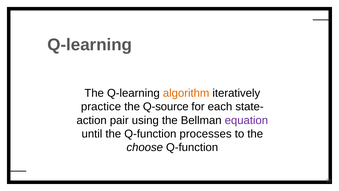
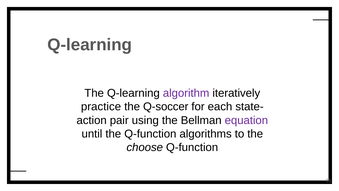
algorithm colour: orange -> purple
Q-source: Q-source -> Q-soccer
processes: processes -> algorithms
